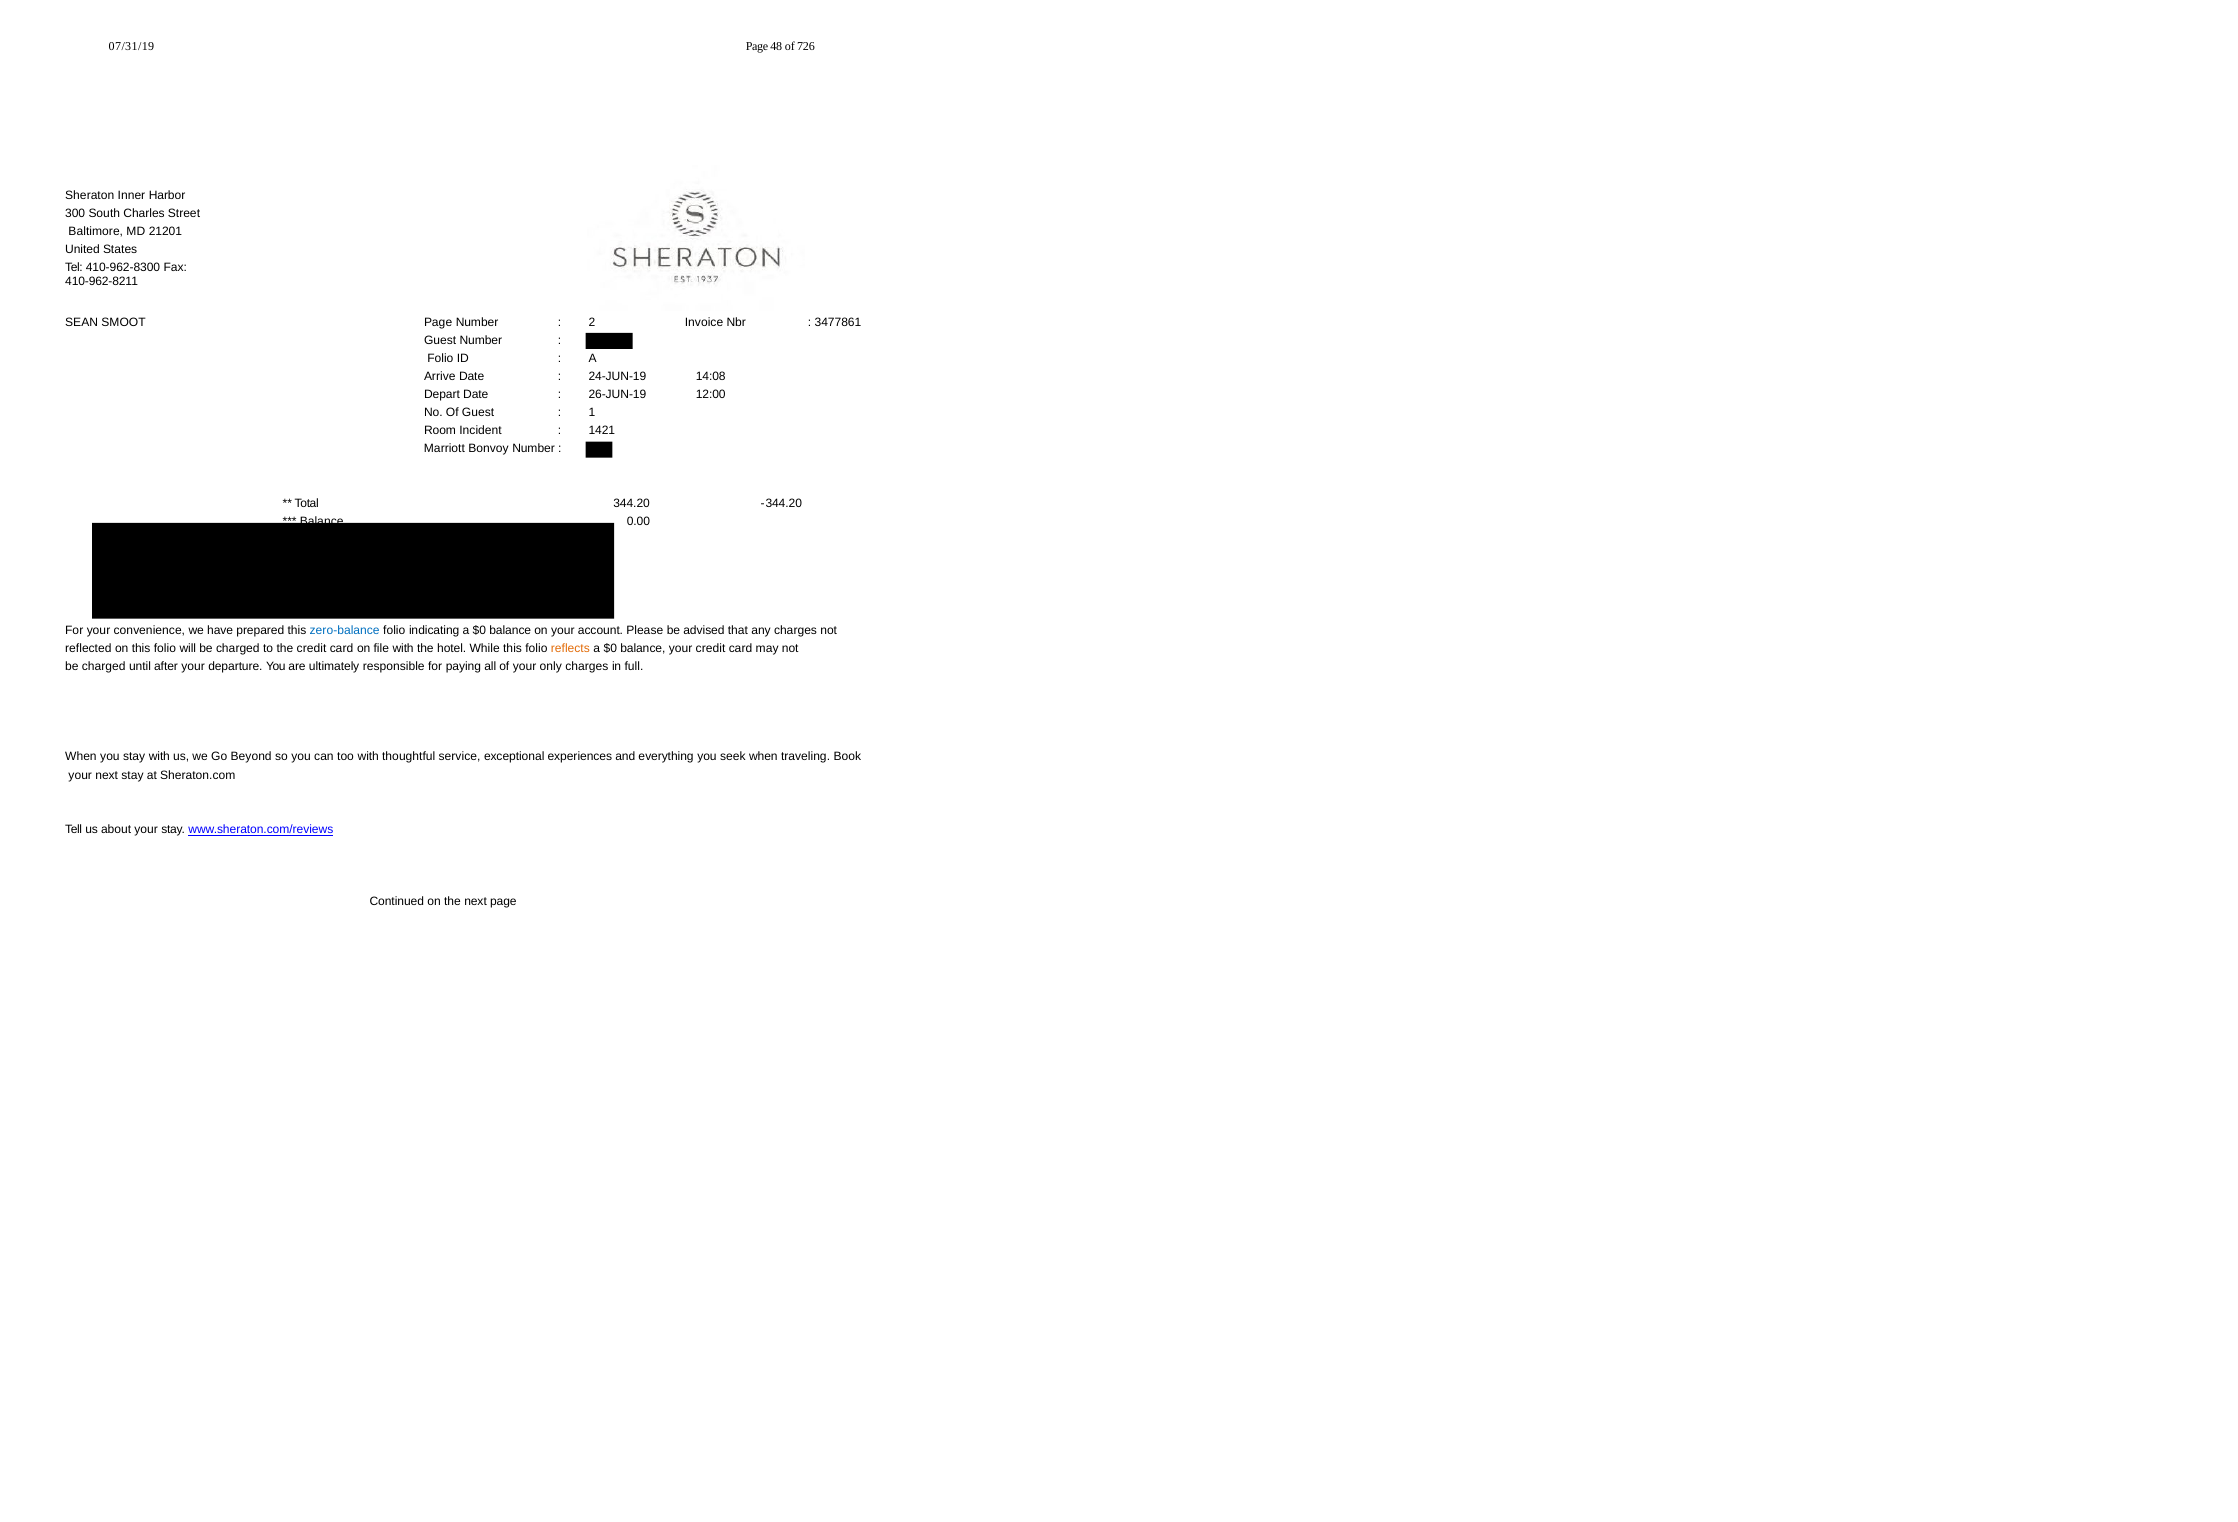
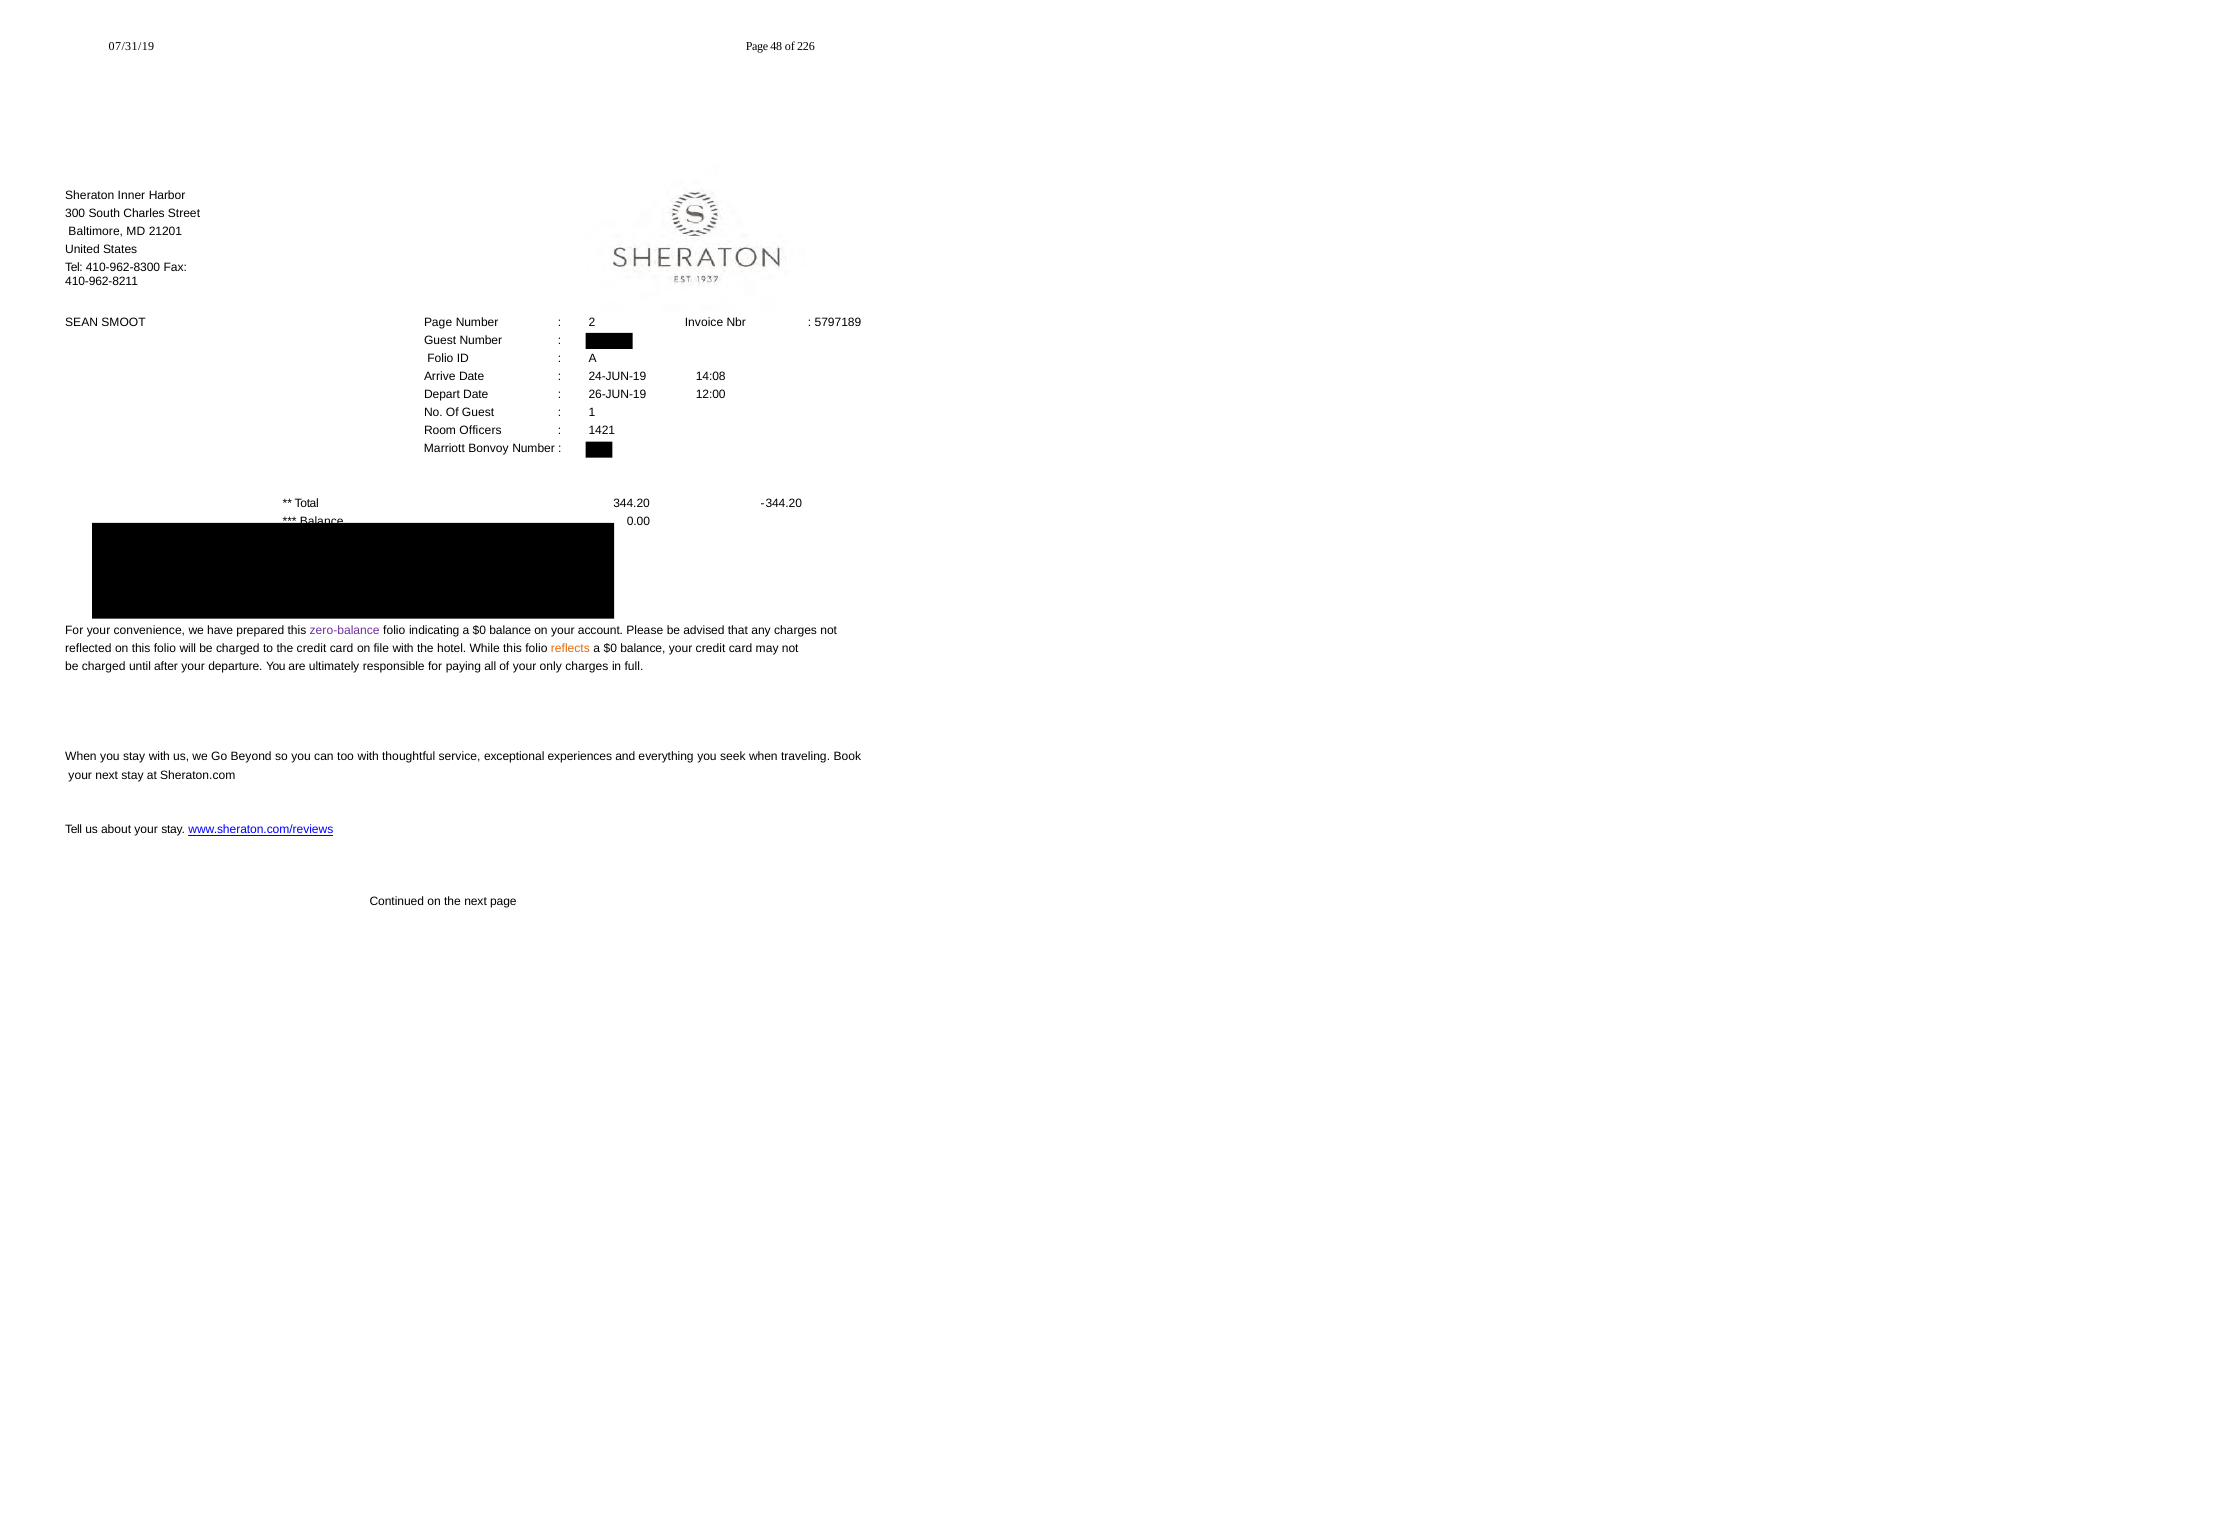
726: 726 -> 226
3477861: 3477861 -> 5797189
Incident: Incident -> Officers
zero-balance colour: blue -> purple
